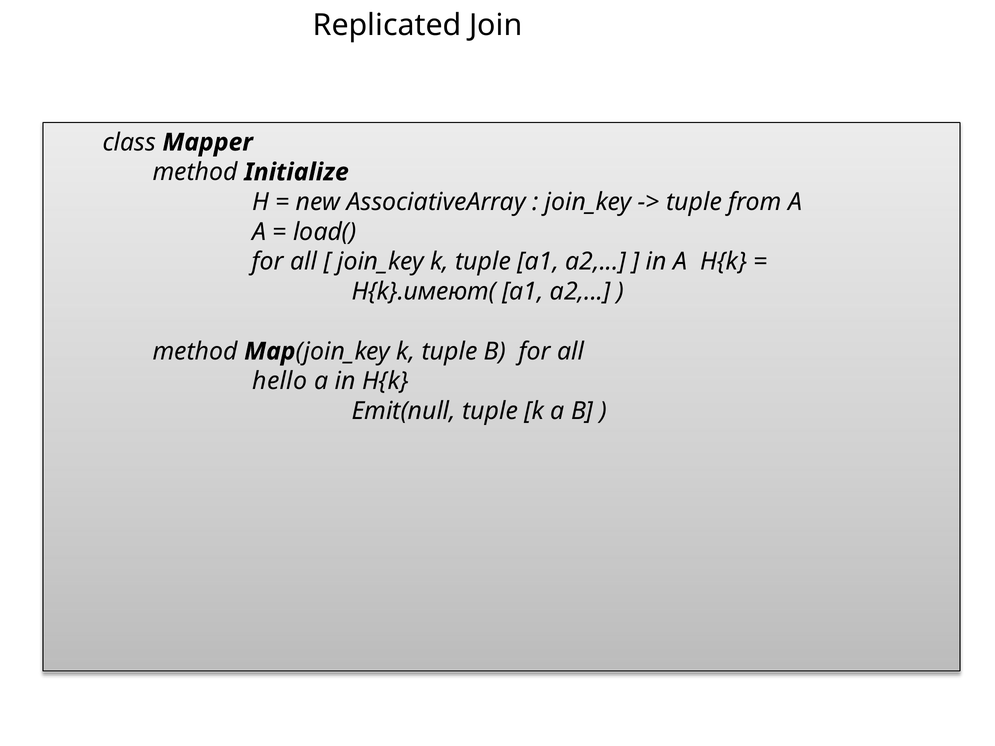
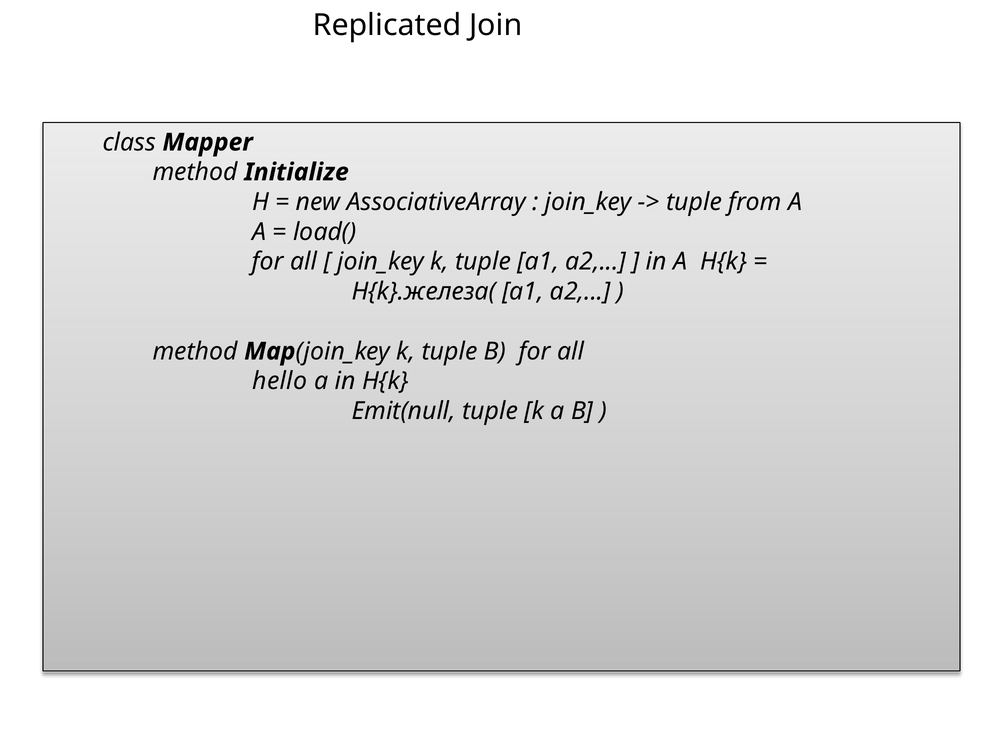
H{k}.имеют(: H{k}.имеют( -> H{k}.железа(
